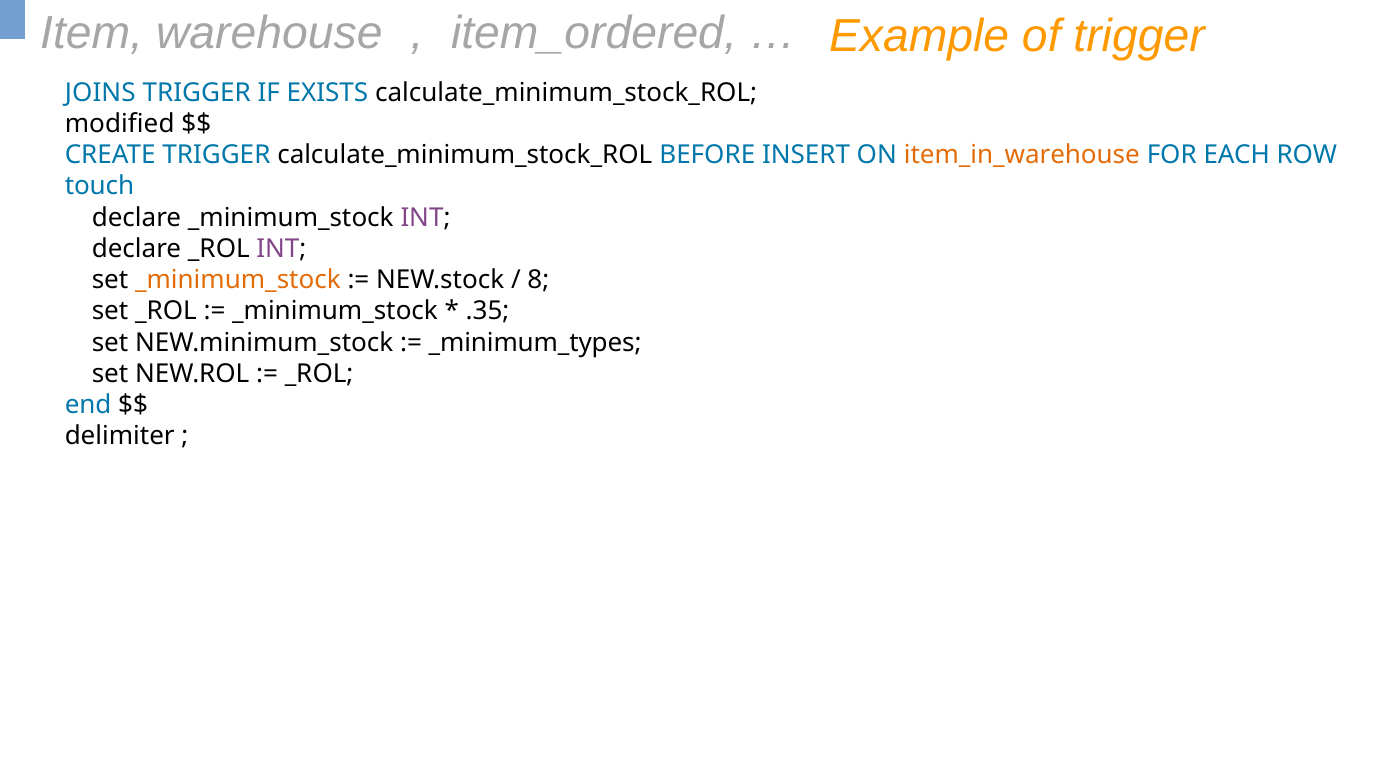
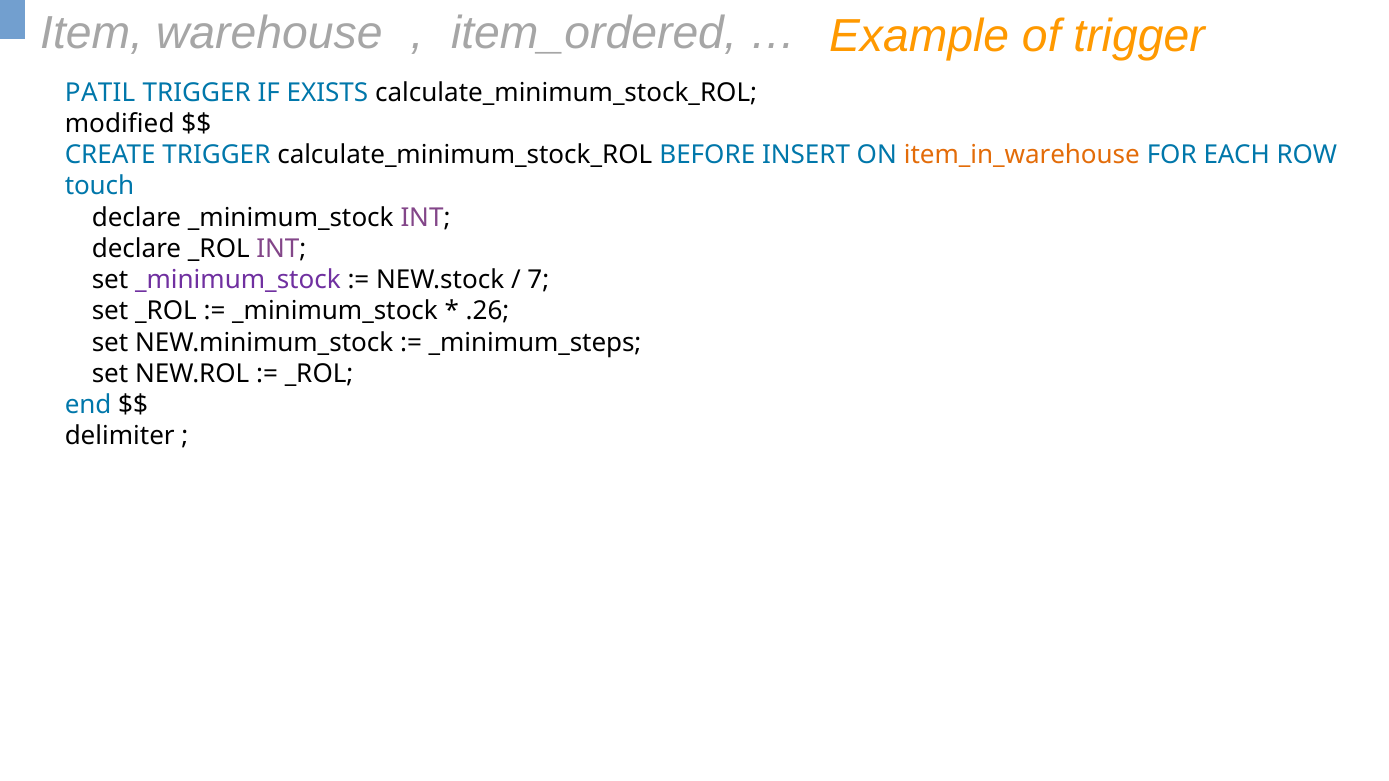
JOINS: JOINS -> PATIL
_minimum_stock at (238, 280) colour: orange -> purple
8: 8 -> 7
.35: .35 -> .26
_minimum_types: _minimum_types -> _minimum_steps
